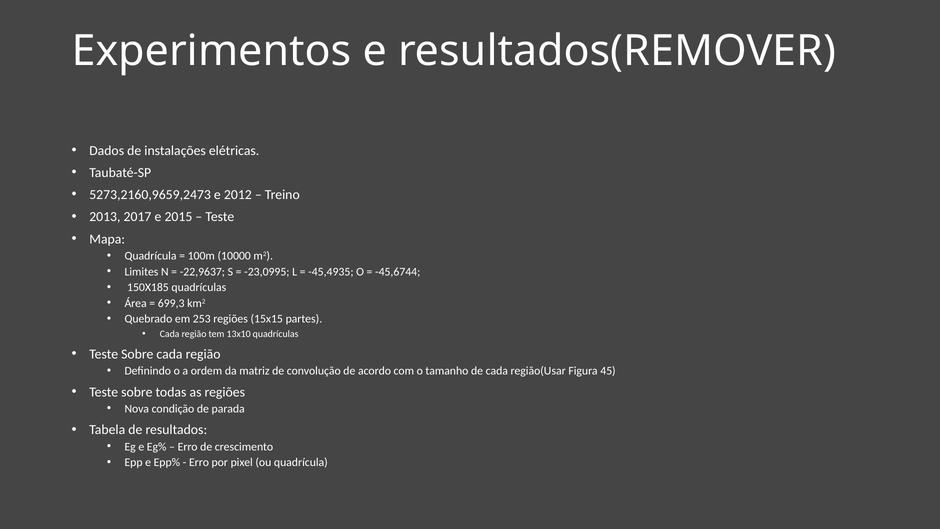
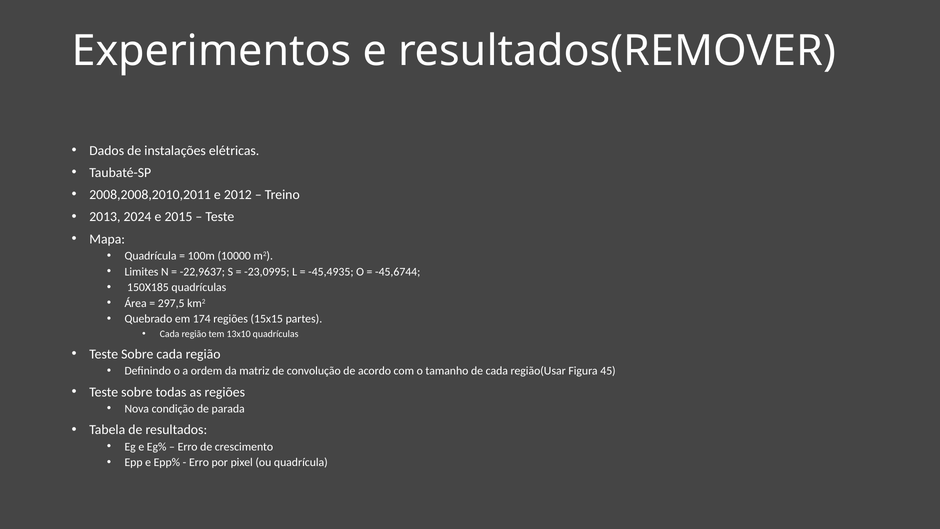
5273,2160,9659,2473: 5273,2160,9659,2473 -> 2008,2008,2010,2011
2017: 2017 -> 2024
699,3: 699,3 -> 297,5
253: 253 -> 174
